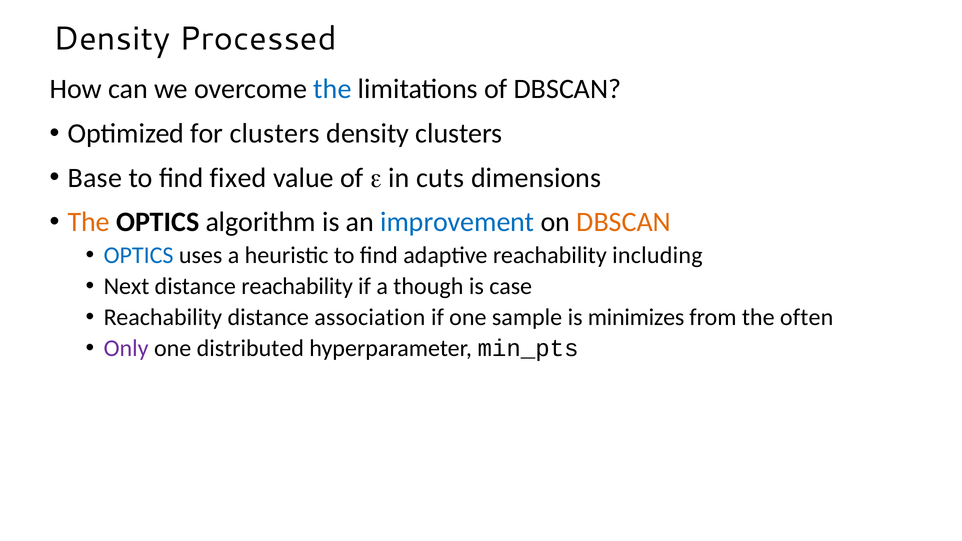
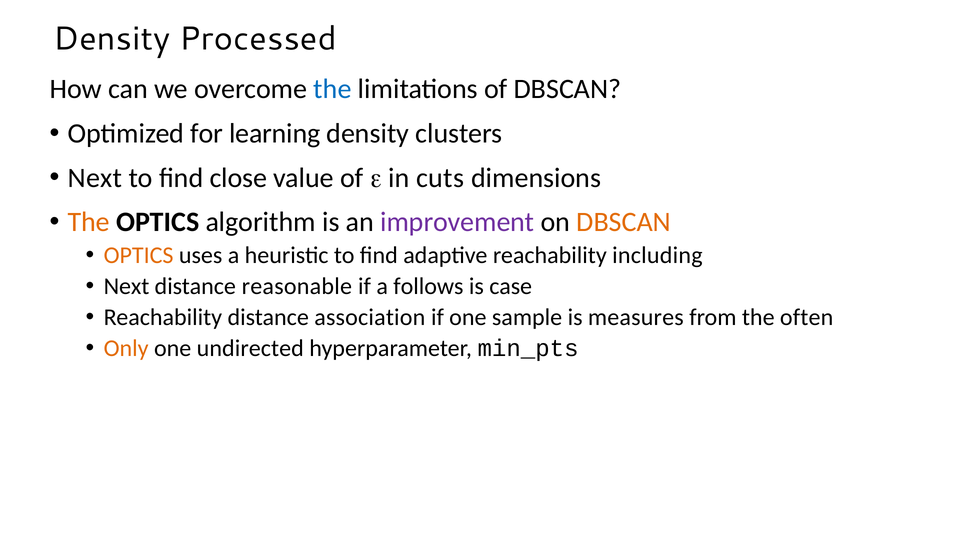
for clusters: clusters -> learning
Base at (95, 178): Base -> Next
fixed: fixed -> close
improvement colour: blue -> purple
OPTICS at (139, 255) colour: blue -> orange
distance reachability: reachability -> reasonable
though: though -> follows
minimizes: minimizes -> measures
Only colour: purple -> orange
distributed: distributed -> undirected
